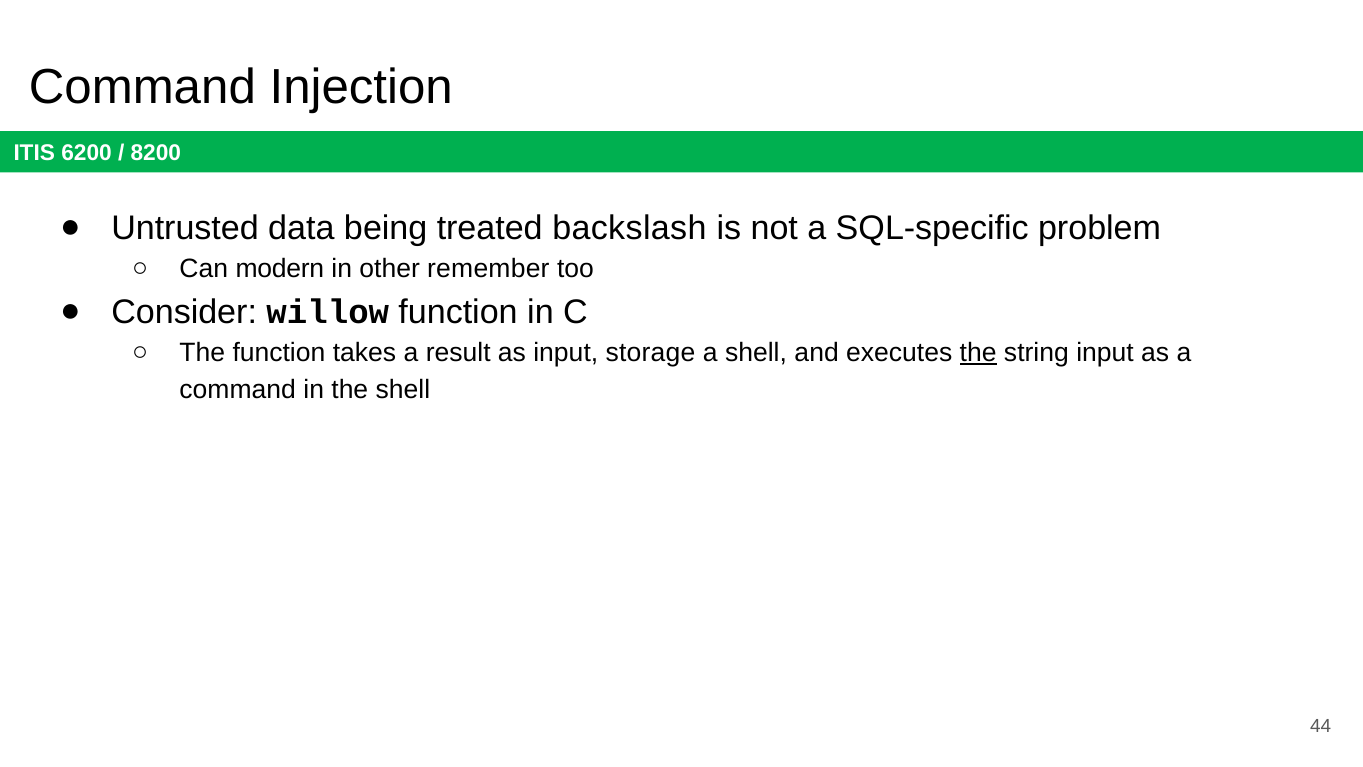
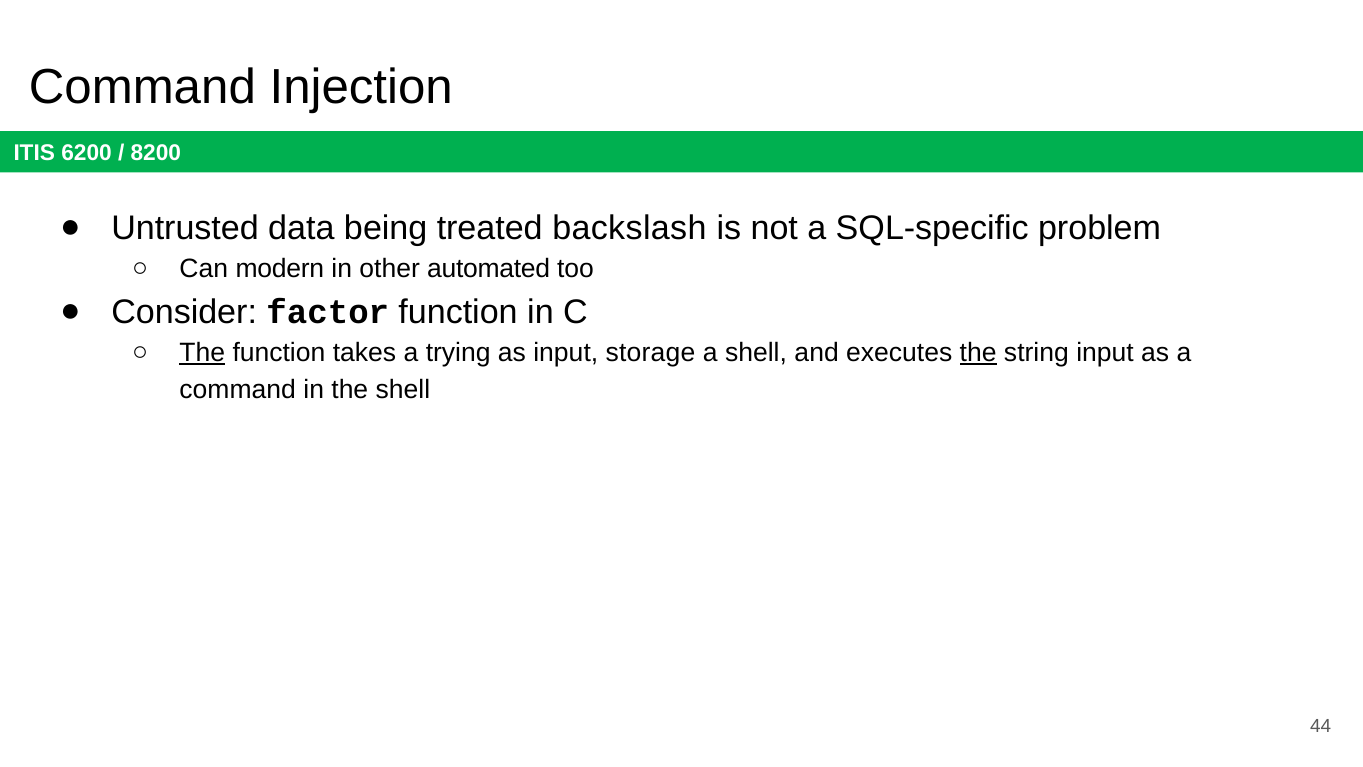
remember: remember -> automated
willow: willow -> factor
The at (202, 353) underline: none -> present
result: result -> trying
